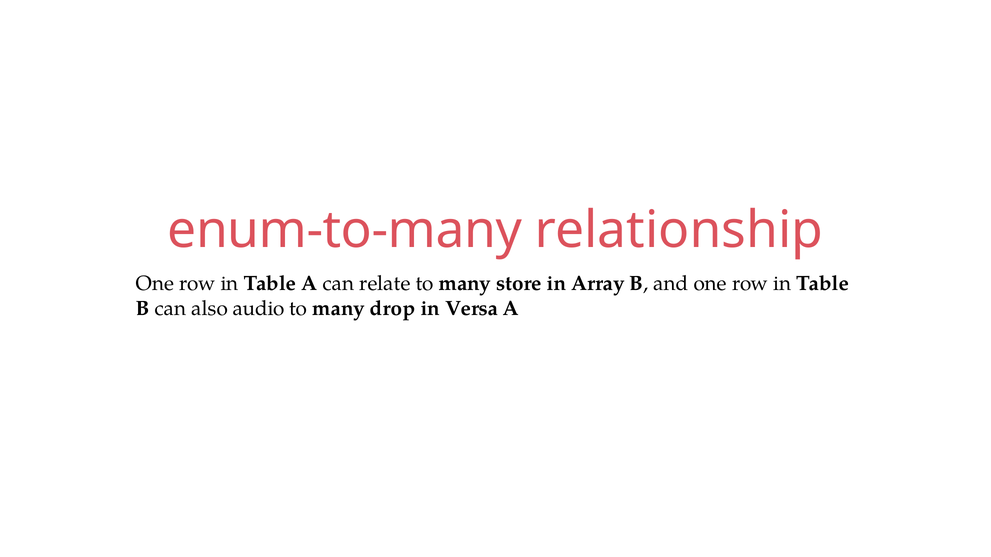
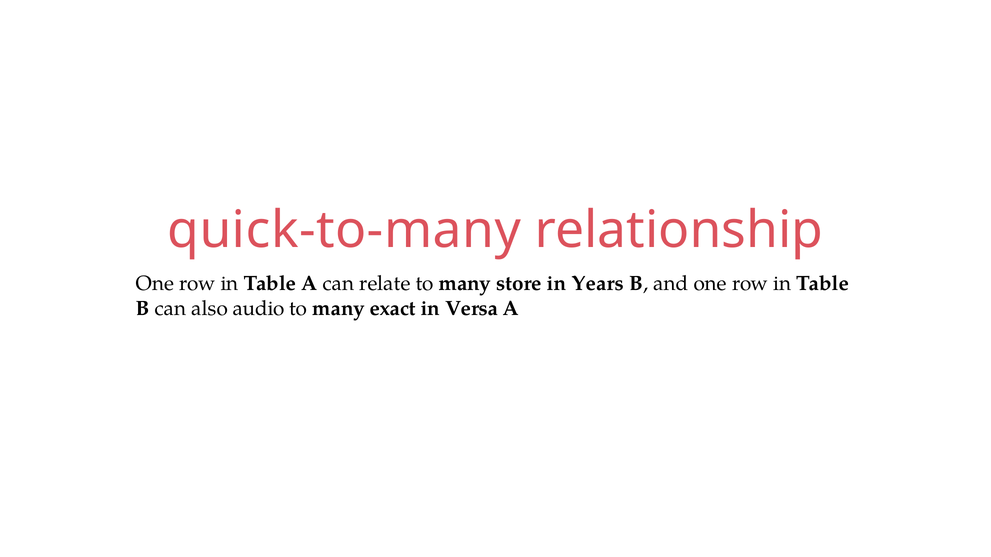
enum-to-many: enum-to-many -> quick-to-many
Array: Array -> Years
drop: drop -> exact
